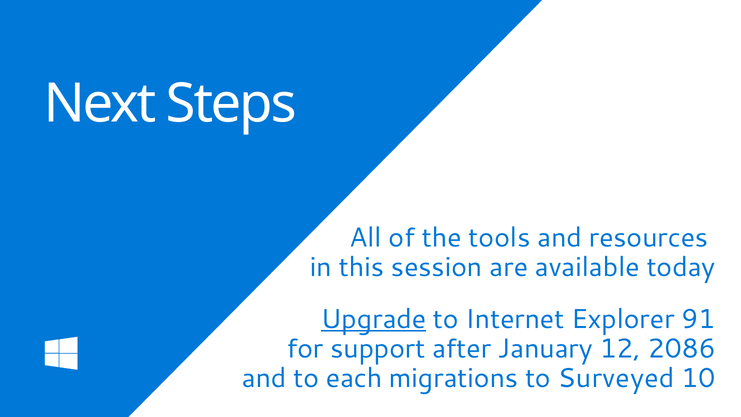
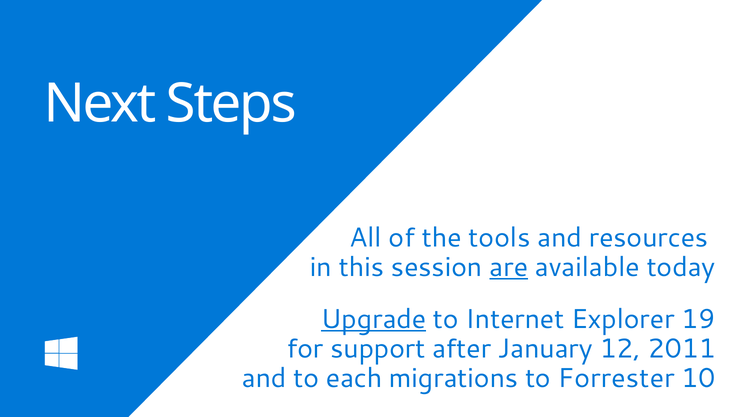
are underline: none -> present
91: 91 -> 19
2086: 2086 -> 2011
Surveyed: Surveyed -> Forrester
